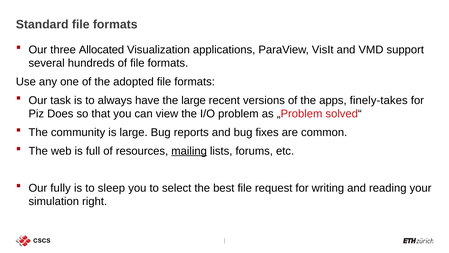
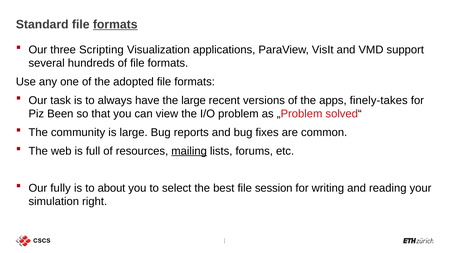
formats at (115, 24) underline: none -> present
Allocated: Allocated -> Scripting
Does: Does -> Been
sleep: sleep -> about
request: request -> session
